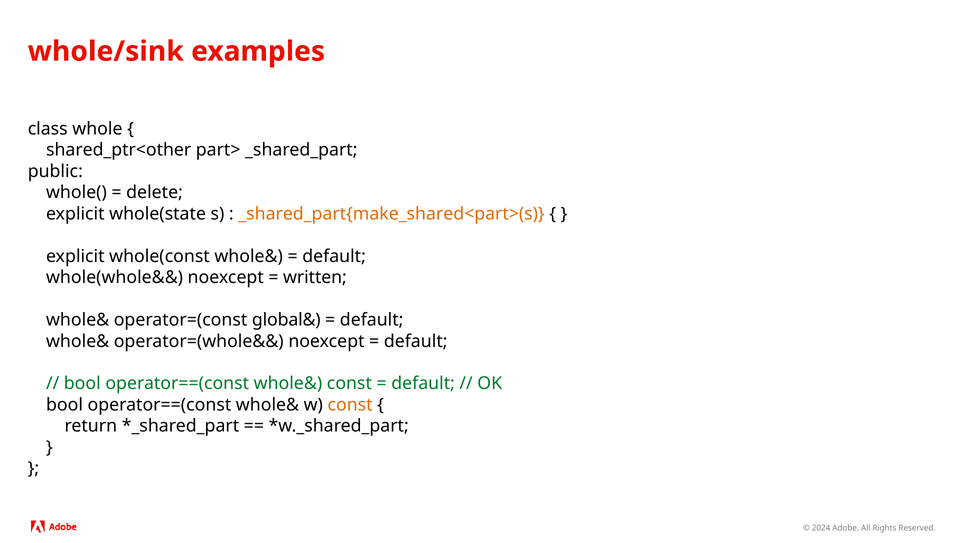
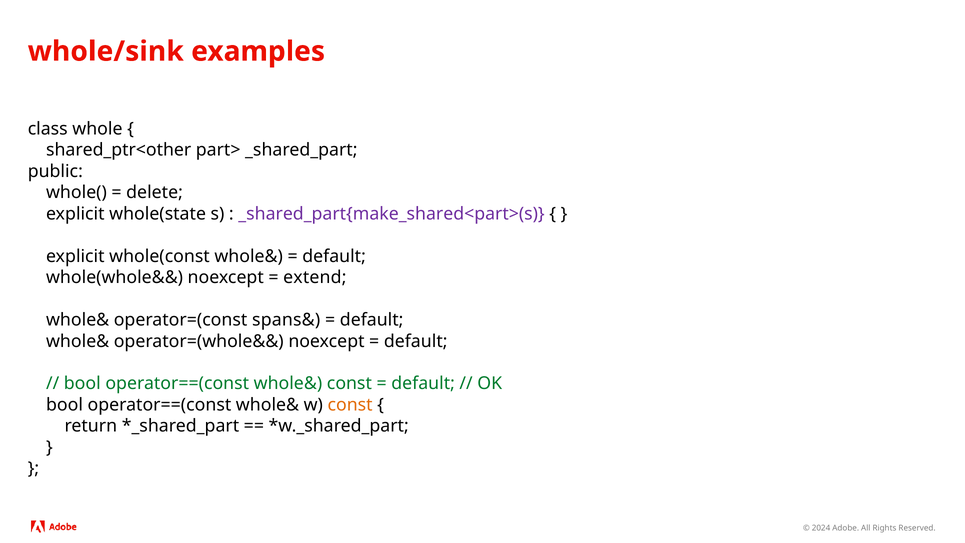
_shared_part{make_shared<part>(s colour: orange -> purple
written: written -> extend
global&: global& -> spans&
